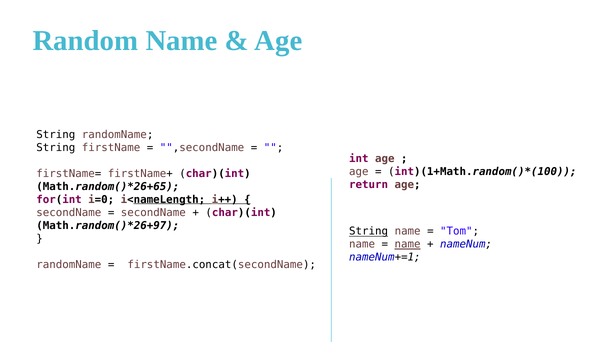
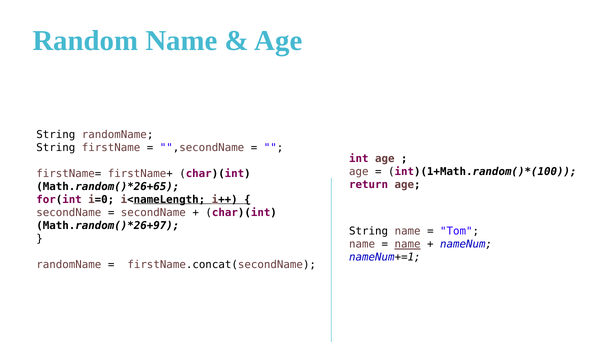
String at (369, 231) underline: present -> none
